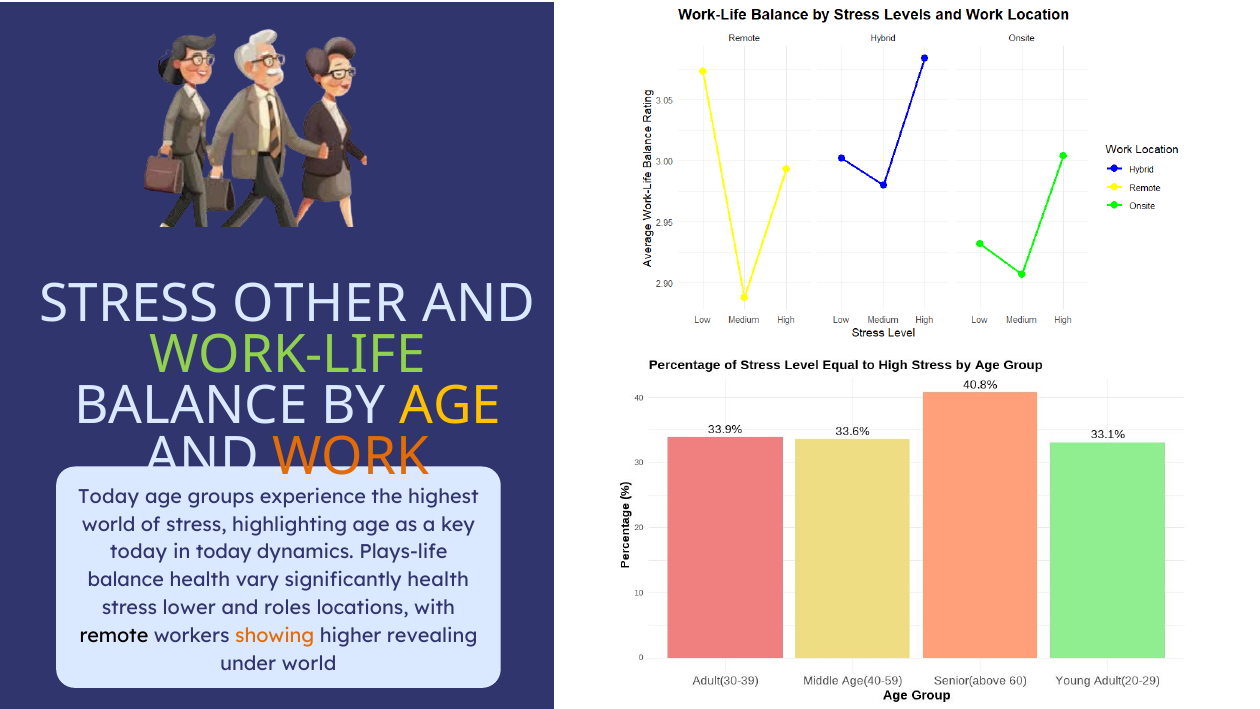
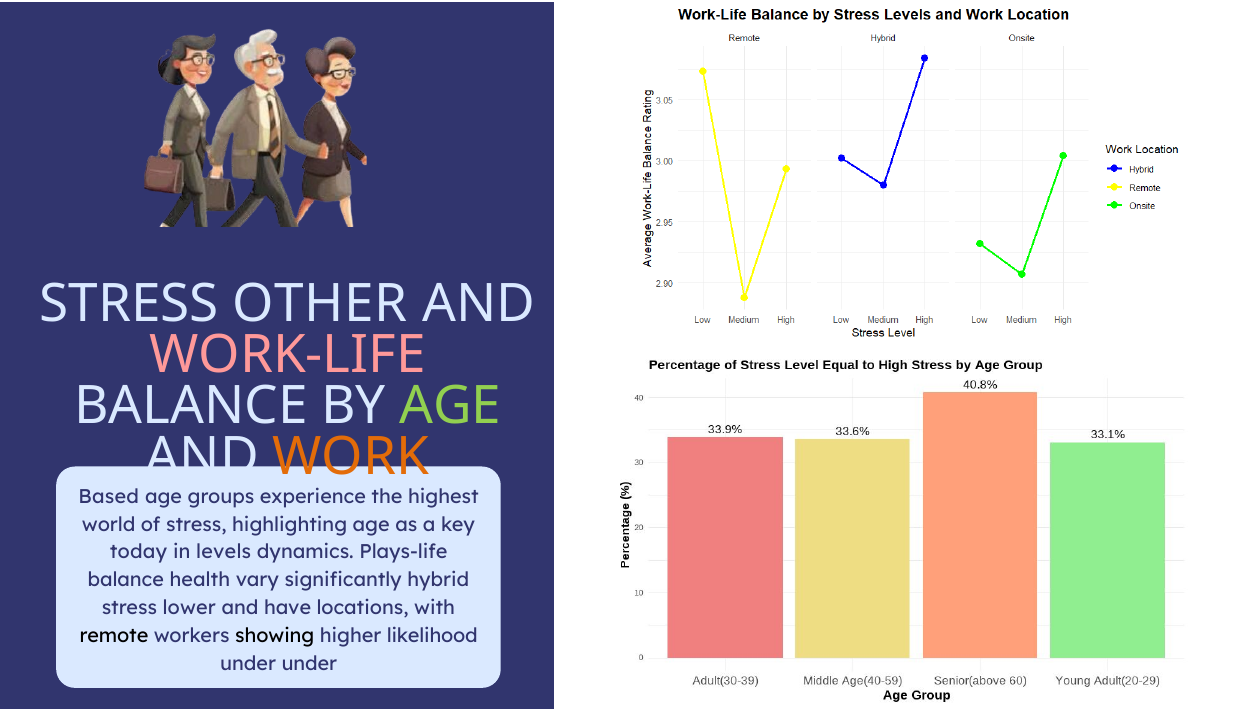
WORK-LIFE colour: light green -> pink
AGE at (450, 406) colour: yellow -> light green
Today at (109, 497): Today -> Based
in today: today -> levels
significantly health: health -> hybrid
roles: roles -> have
showing colour: orange -> black
revealing: revealing -> likelihood
under world: world -> under
